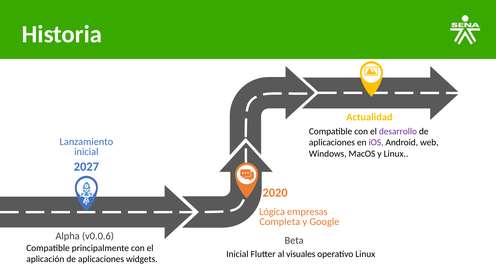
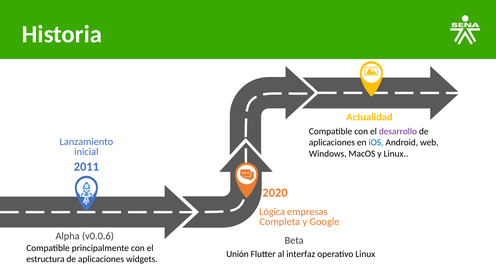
iOS colour: purple -> blue
2027: 2027 -> 2011
Inicial at (237, 254): Inicial -> Unión
visuales: visuales -> interfaz
aplicación: aplicación -> estructura
